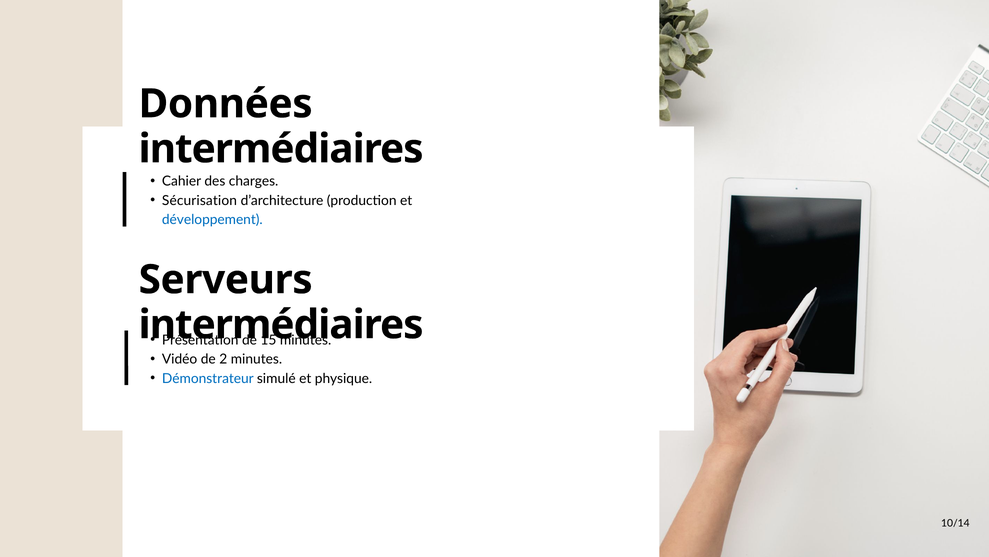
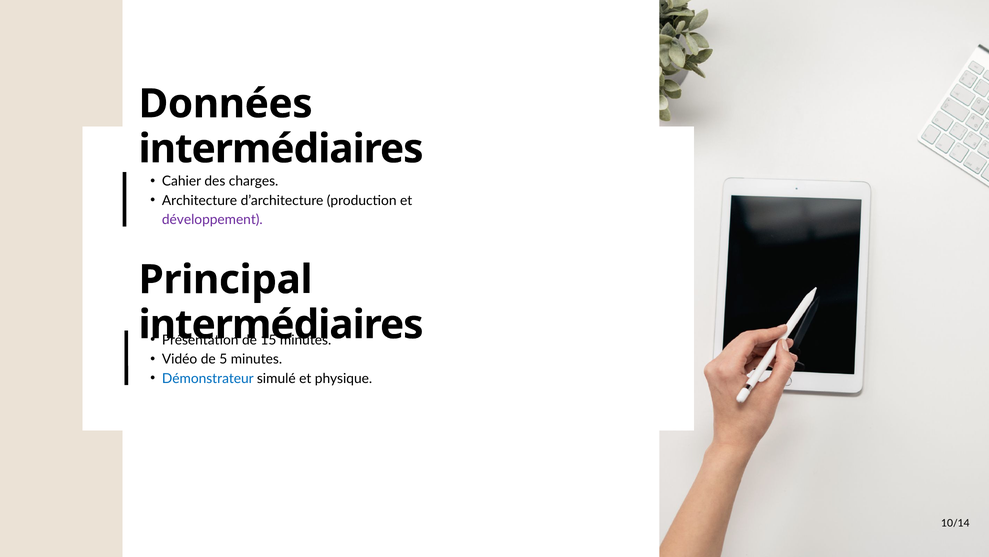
Sécurisation: Sécurisation -> Architecture
développement colour: blue -> purple
Serveurs: Serveurs -> Principal
2: 2 -> 5
